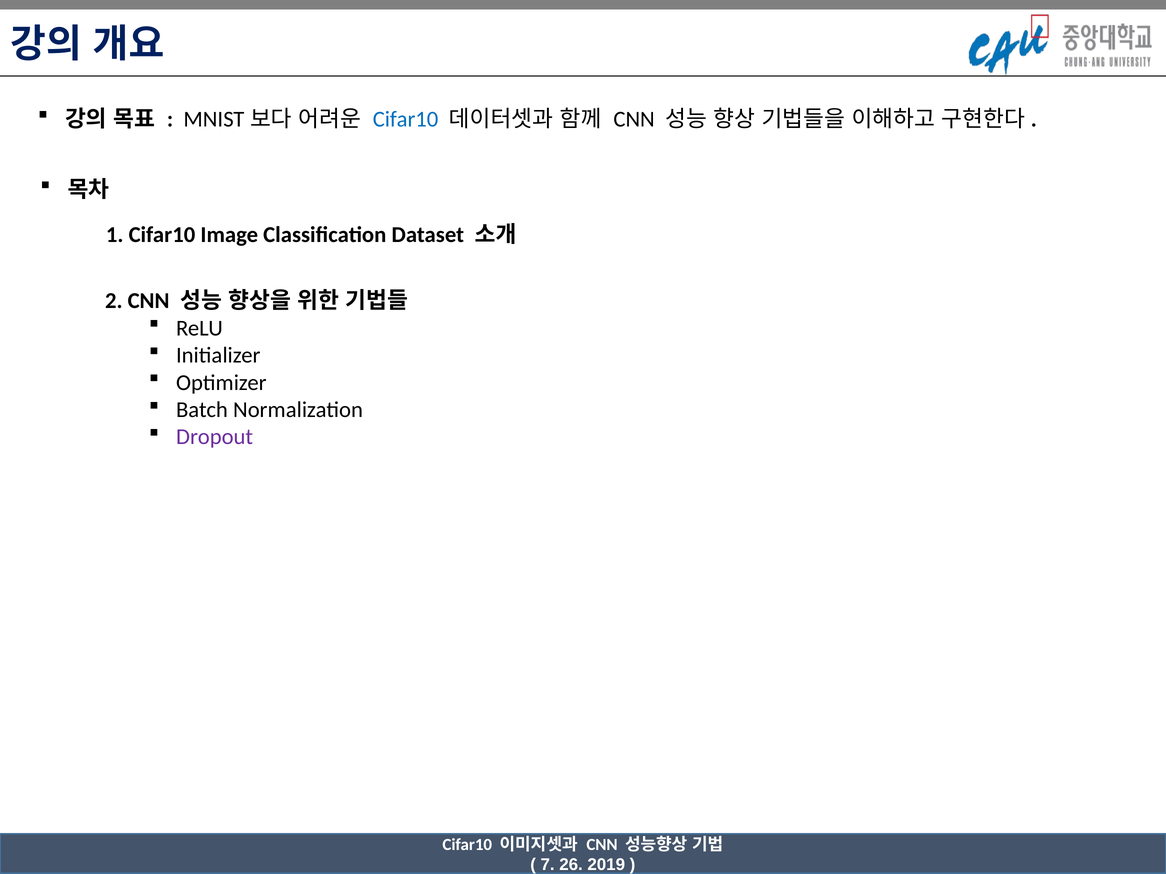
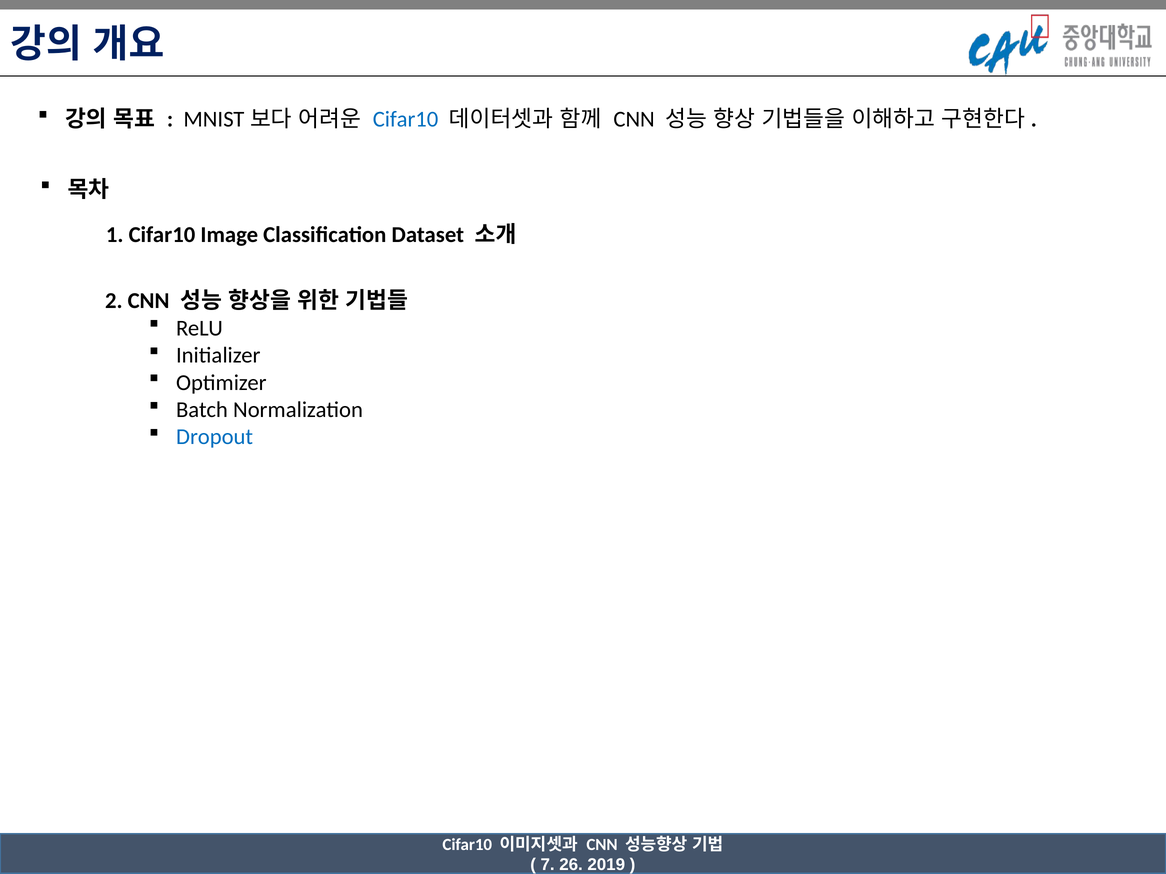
Dropout colour: purple -> blue
